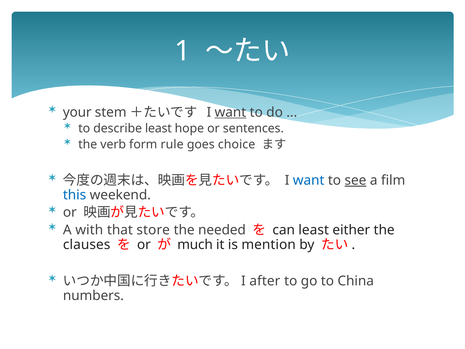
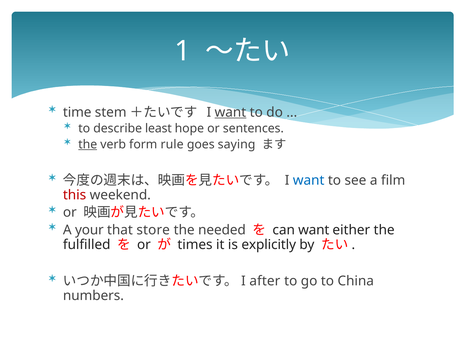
your: your -> time
the at (88, 144) underline: none -> present
choice: choice -> saying
see underline: present -> none
this colour: blue -> red
with: with -> your
can least: least -> want
clauses: clauses -> fulfilled
much: much -> times
mention: mention -> explicitly
